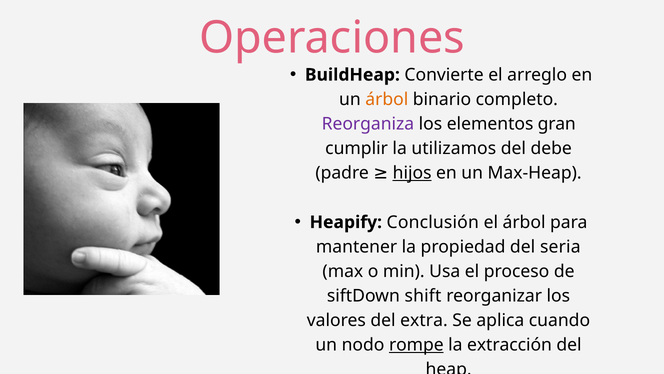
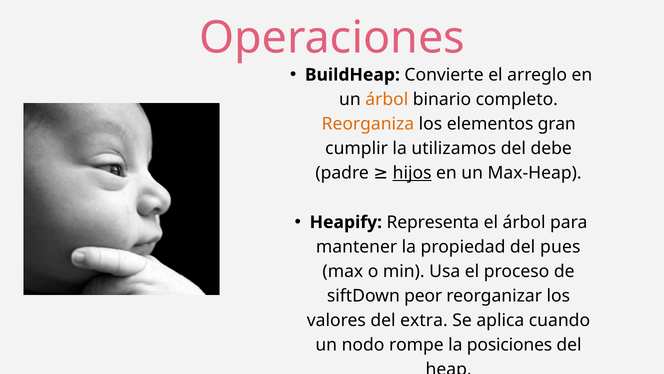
Reorganiza colour: purple -> orange
Conclusión: Conclusión -> Representa
seria: seria -> pues
shift: shift -> peor
rompe underline: present -> none
extracción: extracción -> posiciones
